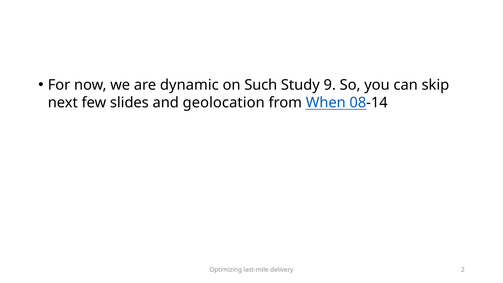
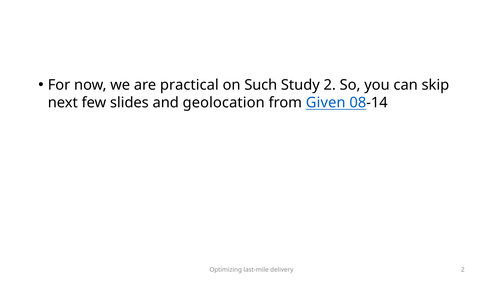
dynamic: dynamic -> practical
Study 9: 9 -> 2
When: When -> Given
